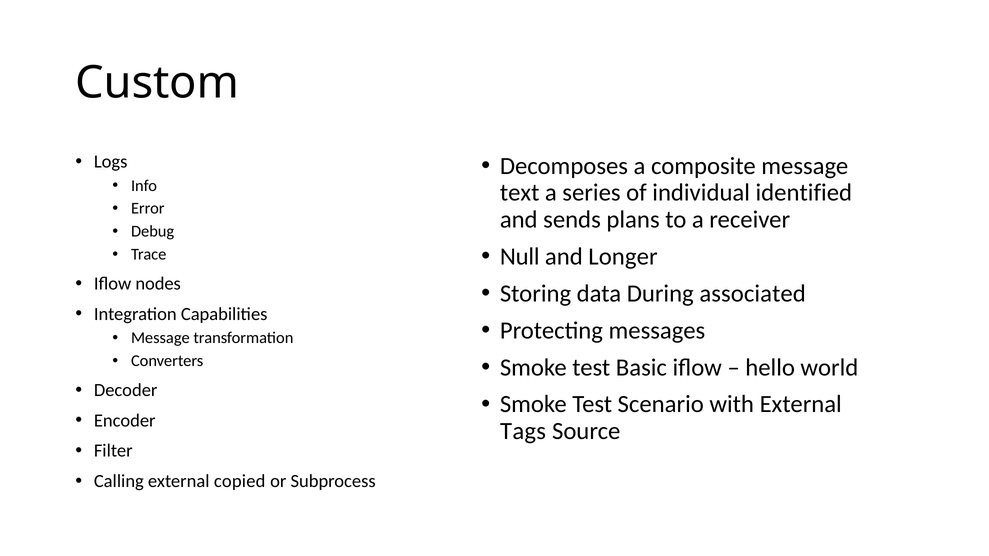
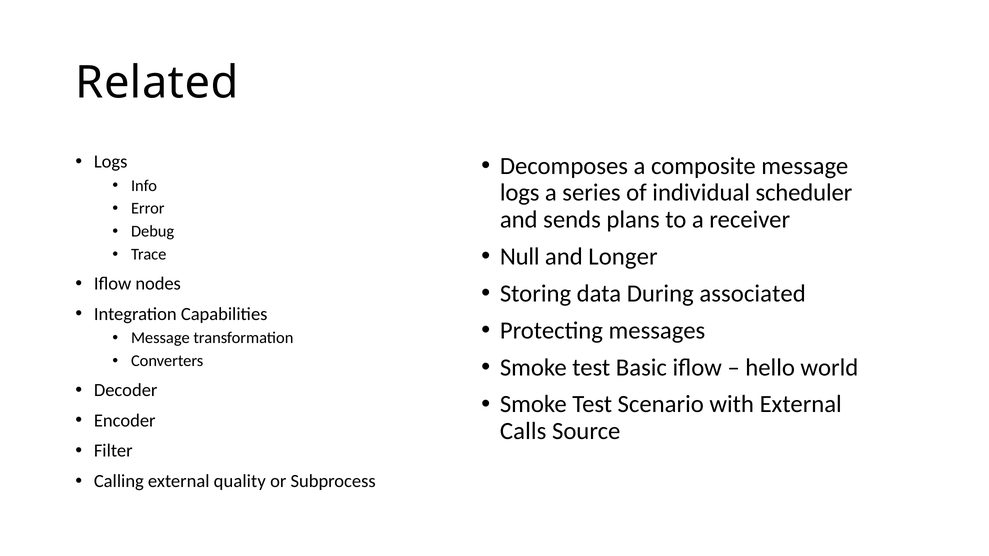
Custom: Custom -> Related
text at (520, 193): text -> logs
identified: identified -> scheduler
Tags: Tags -> Calls
copied: copied -> quality
